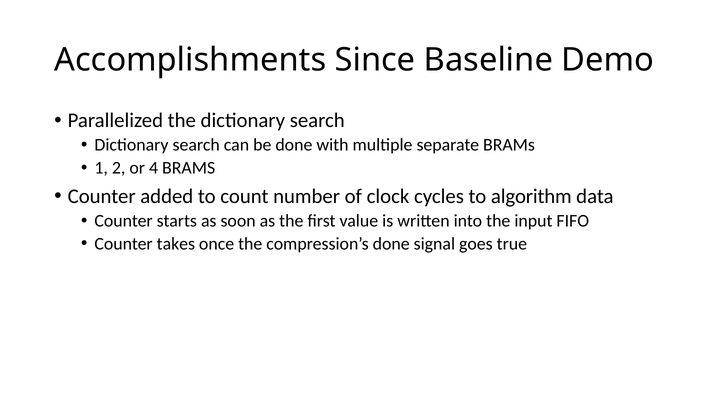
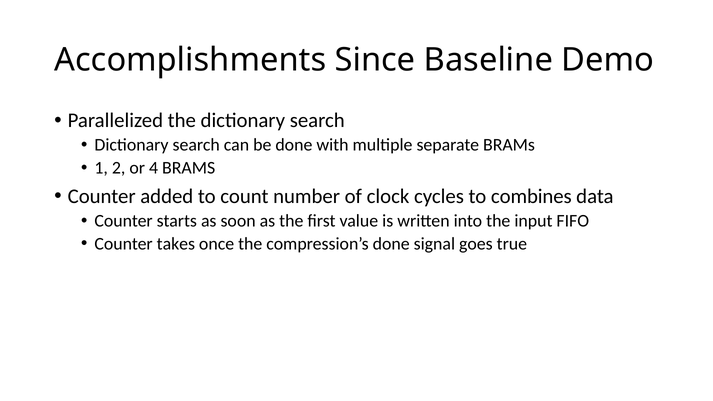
algorithm: algorithm -> combines
